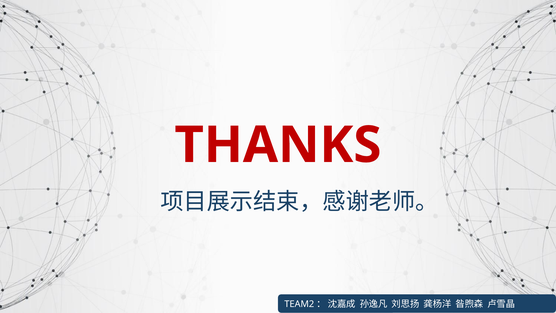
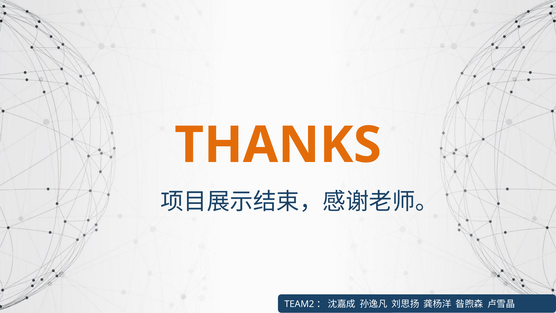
THANKS colour: red -> orange
